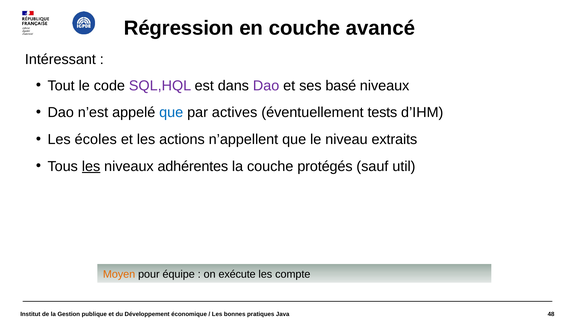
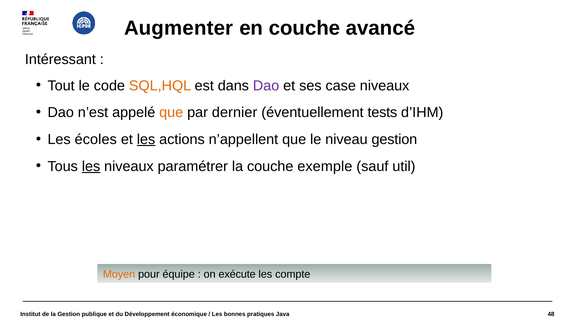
Régression: Régression -> Augmenter
SQL,HQL colour: purple -> orange
basé: basé -> case
que at (171, 112) colour: blue -> orange
actives: actives -> dernier
les at (146, 139) underline: none -> present
niveau extraits: extraits -> gestion
adhérentes: adhérentes -> paramétrer
protégés: protégés -> exemple
